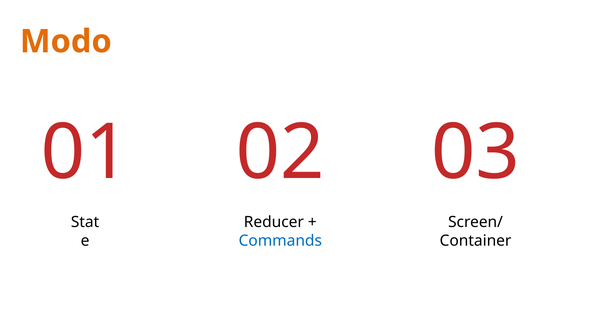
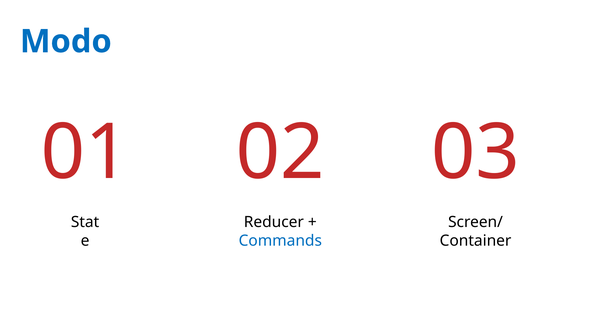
Modo colour: orange -> blue
